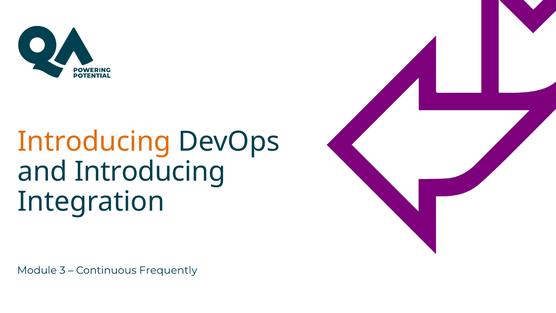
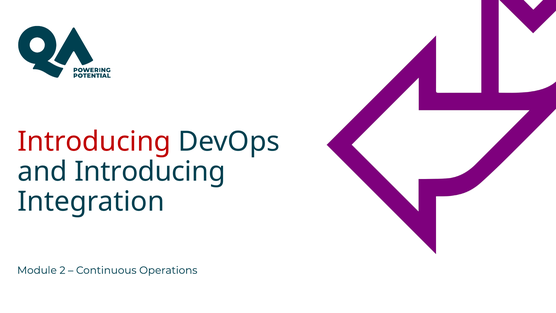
Introducing at (94, 142) colour: orange -> red
3: 3 -> 2
Frequently: Frequently -> Operations
